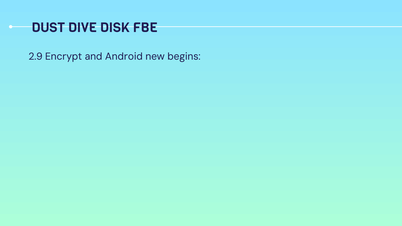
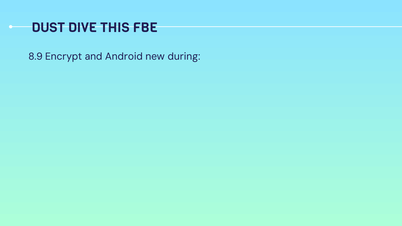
DISK: DISK -> THIS
2.9: 2.9 -> 8.9
begins: begins -> during
